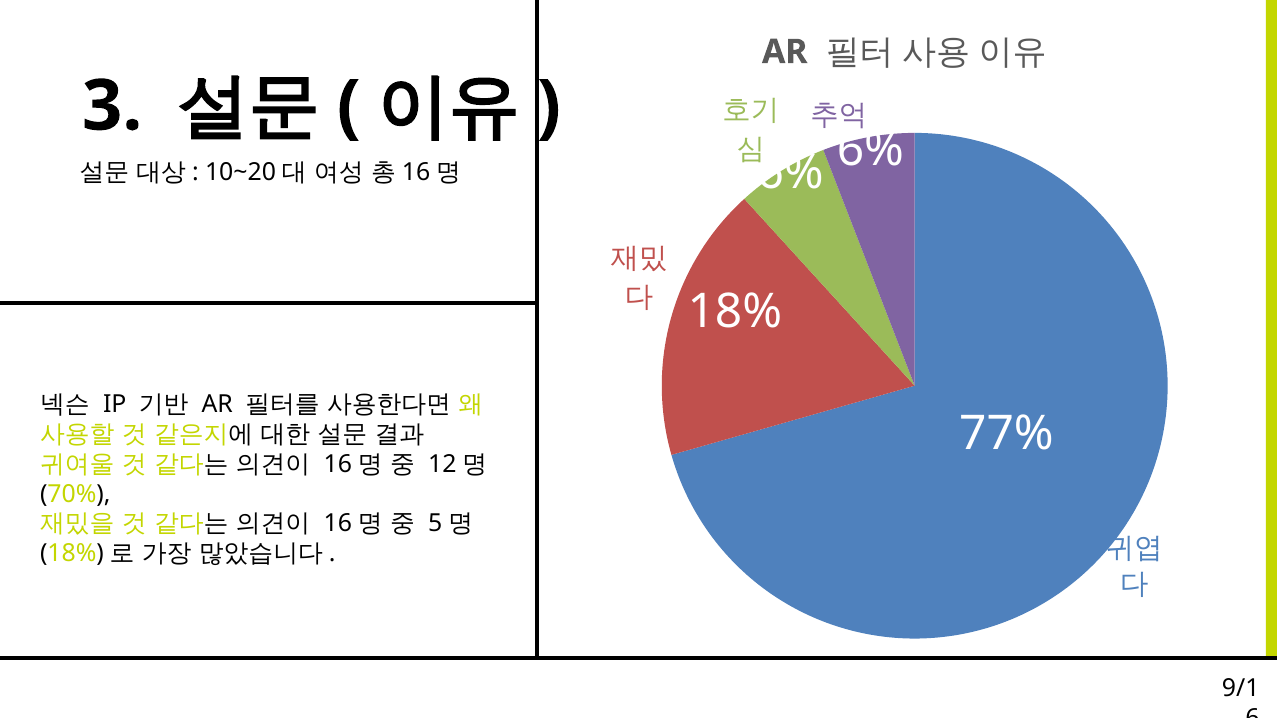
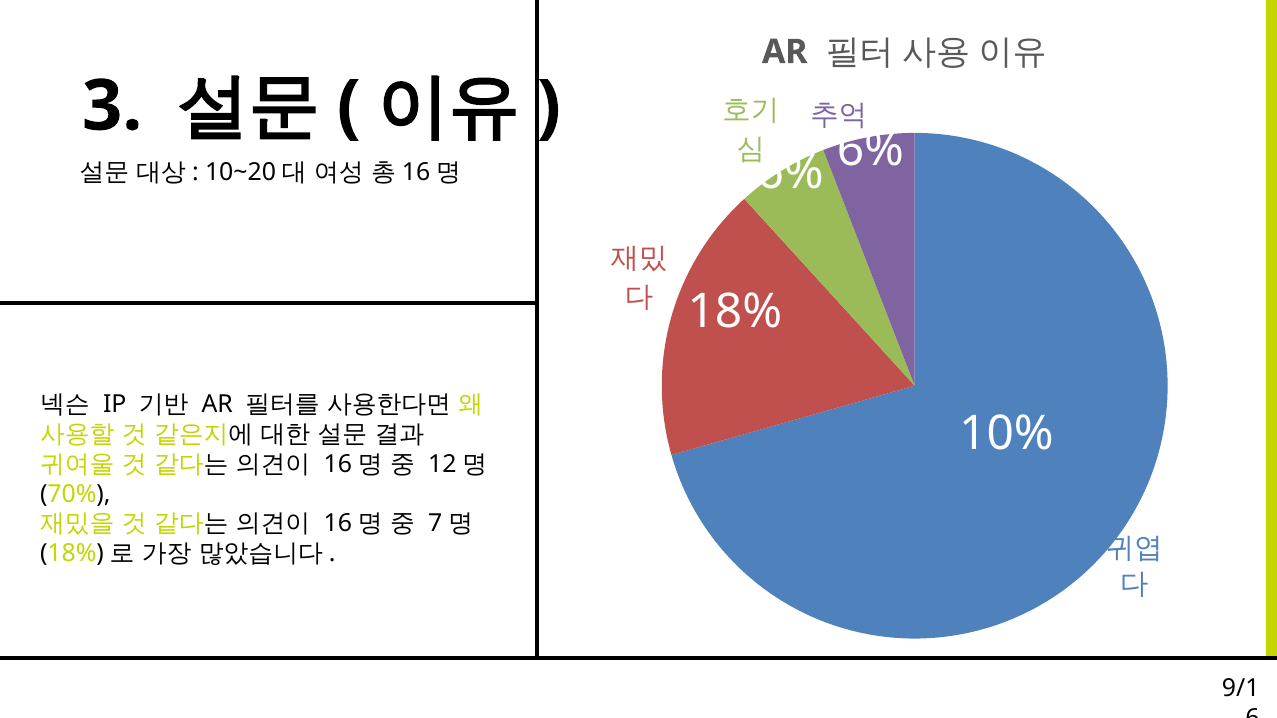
77%: 77% -> 10%
5: 5 -> 7
